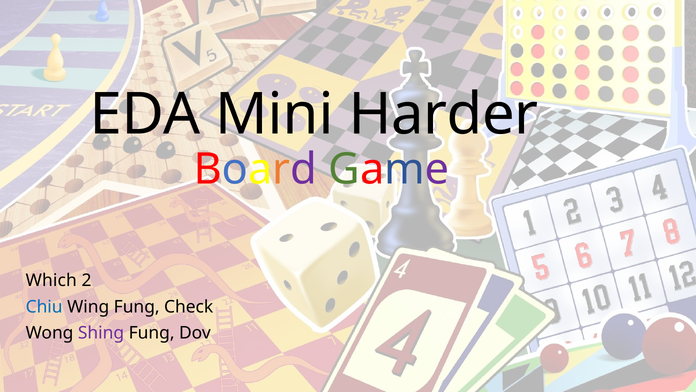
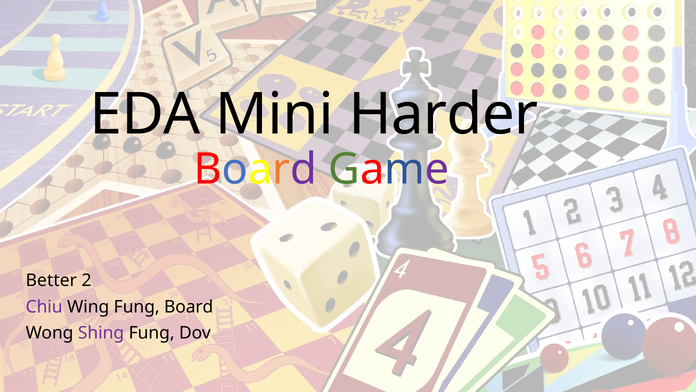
Which: Which -> Better
Chiu colour: blue -> purple
Fung Check: Check -> Board
